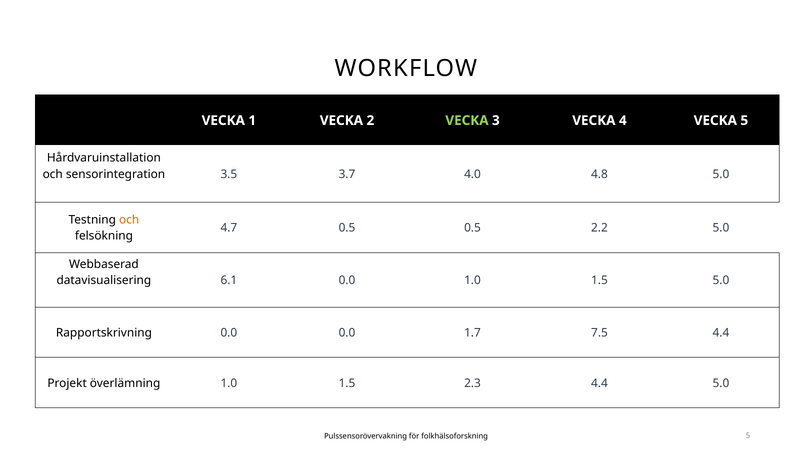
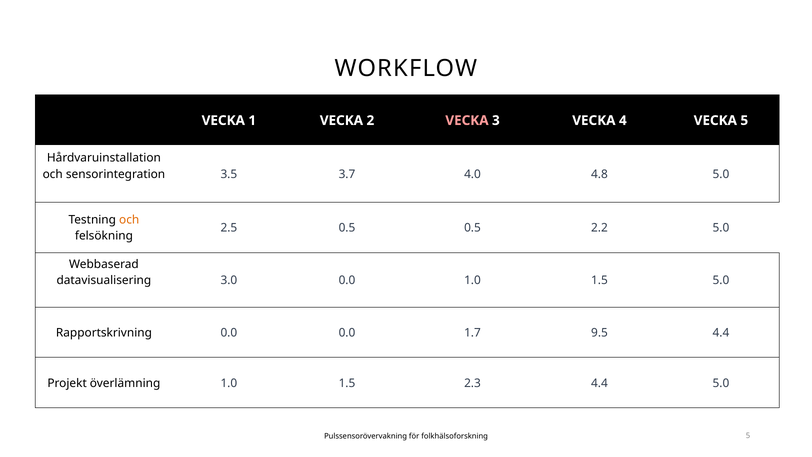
VECKA at (467, 120) colour: light green -> pink
4.7: 4.7 -> 2.5
6.1: 6.1 -> 3.0
7.5: 7.5 -> 9.5
